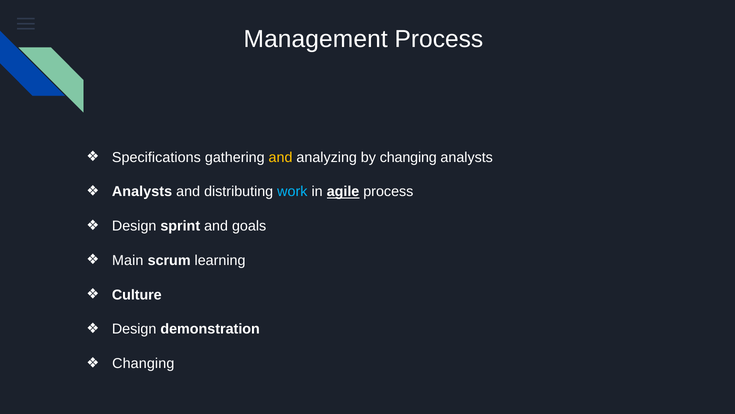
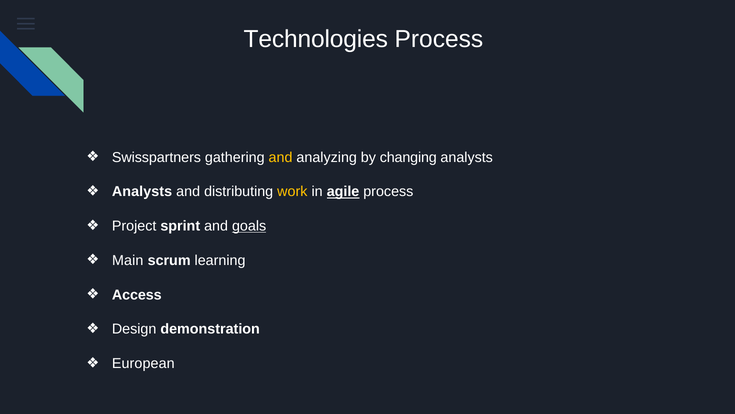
Management: Management -> Technologies
Specifications: Specifications -> Swisspartners
work colour: light blue -> yellow
Design at (134, 226): Design -> Project
goals underline: none -> present
Culture: Culture -> Access
Changing at (143, 363): Changing -> European
